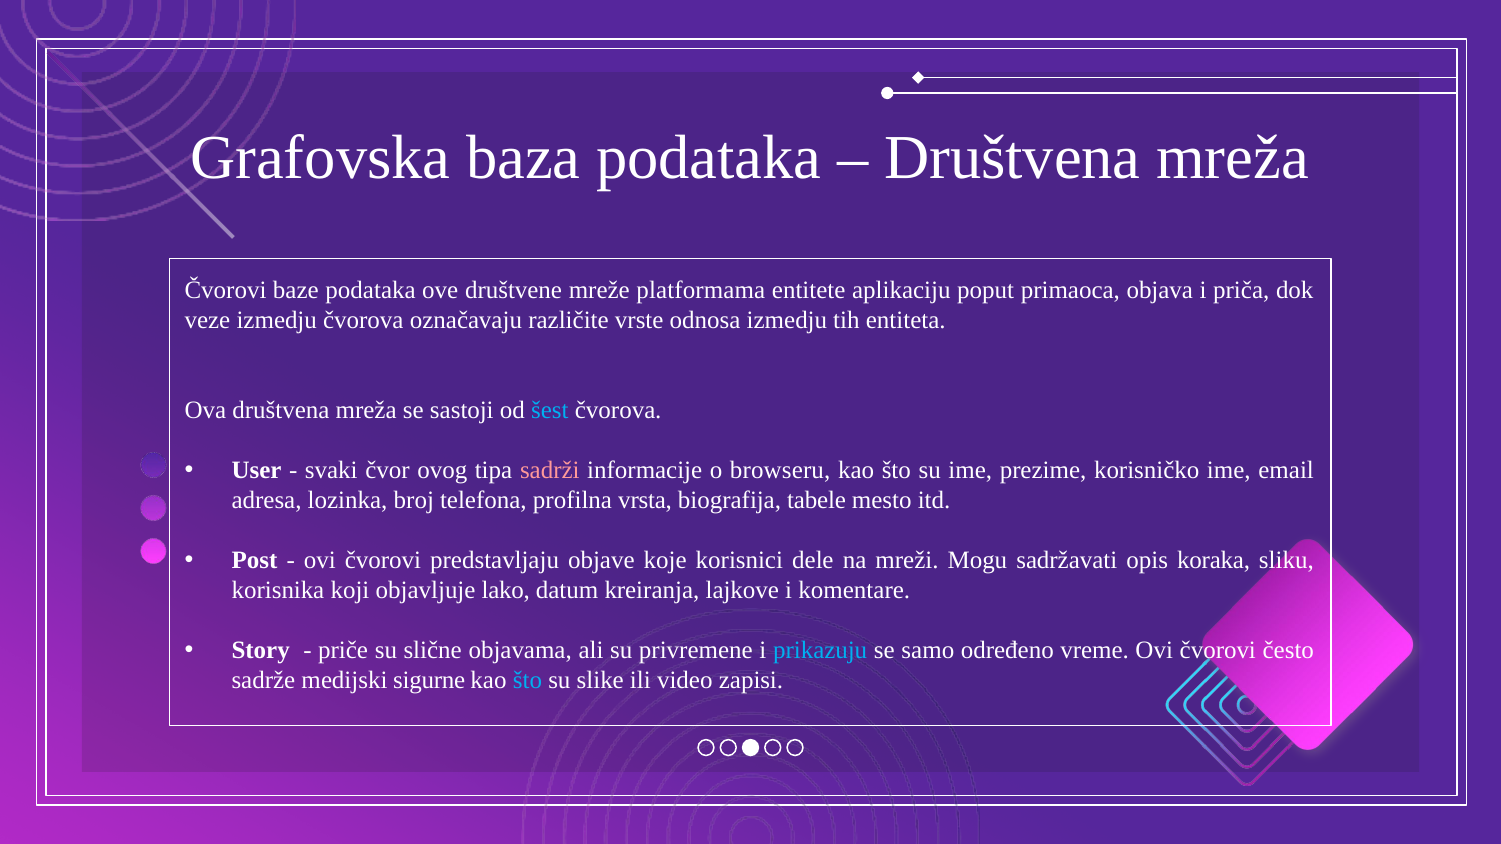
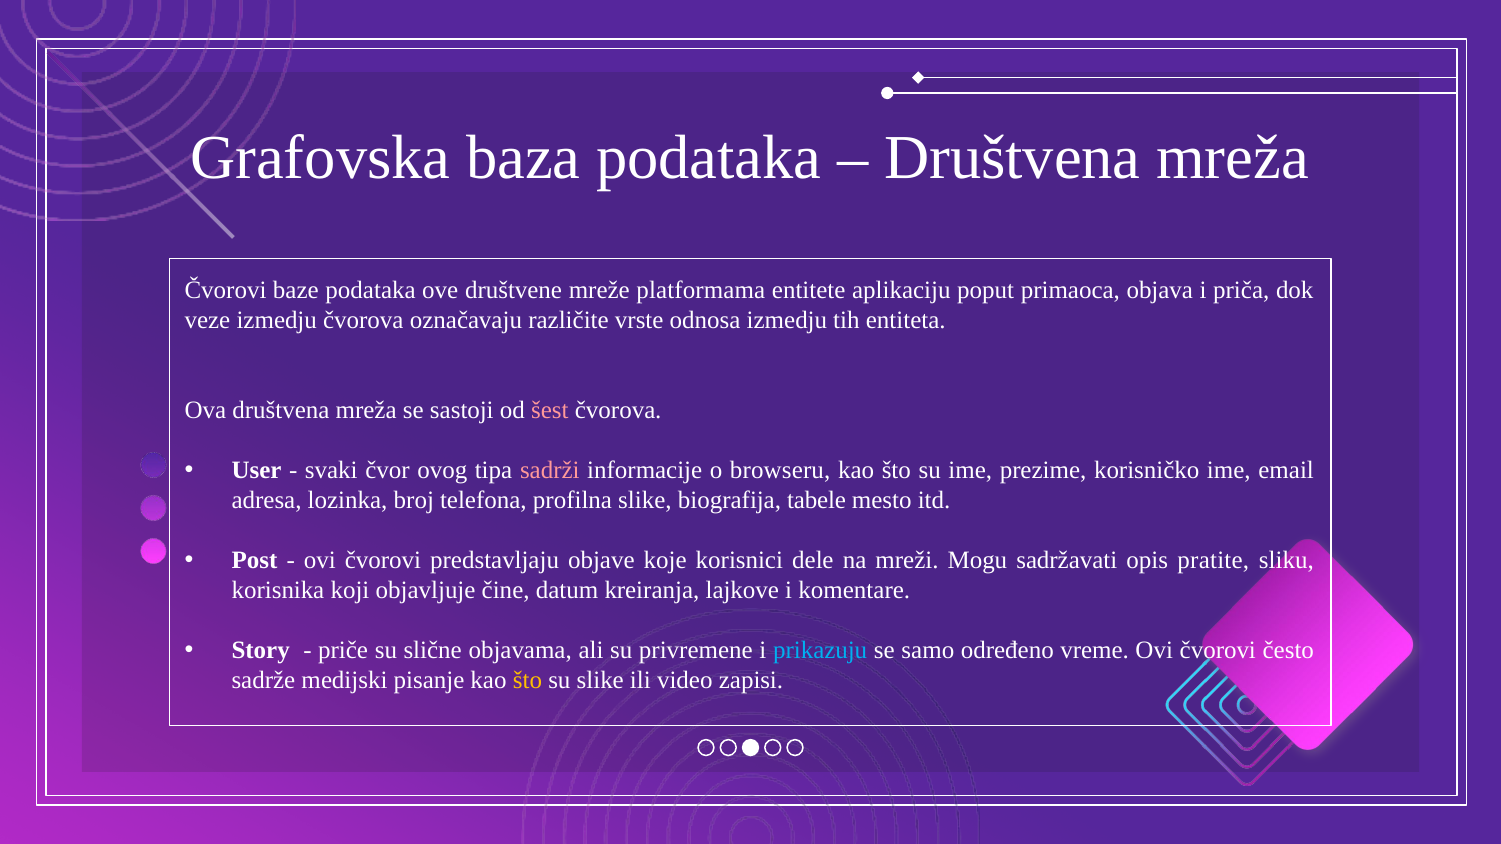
šest colour: light blue -> pink
profilna vrsta: vrsta -> slike
koraka: koraka -> pratite
lako: lako -> čine
sigurne: sigurne -> pisanje
što at (528, 681) colour: light blue -> yellow
